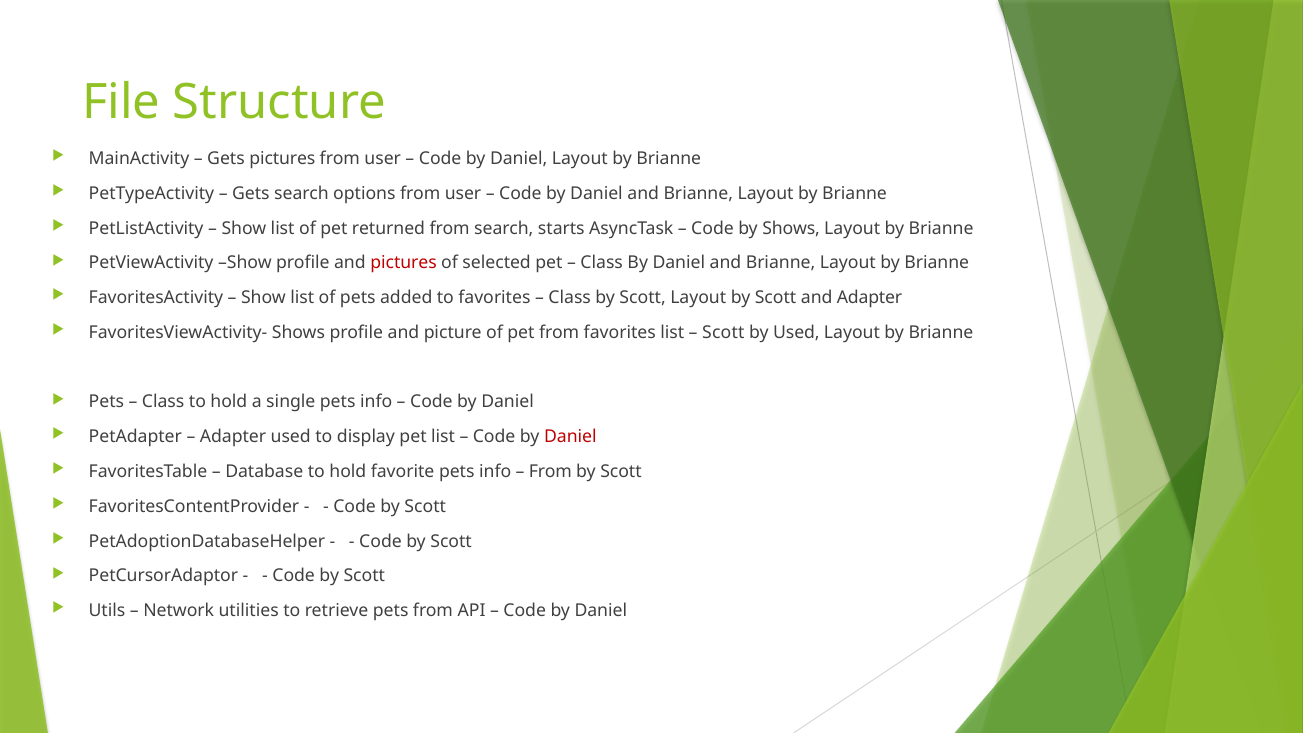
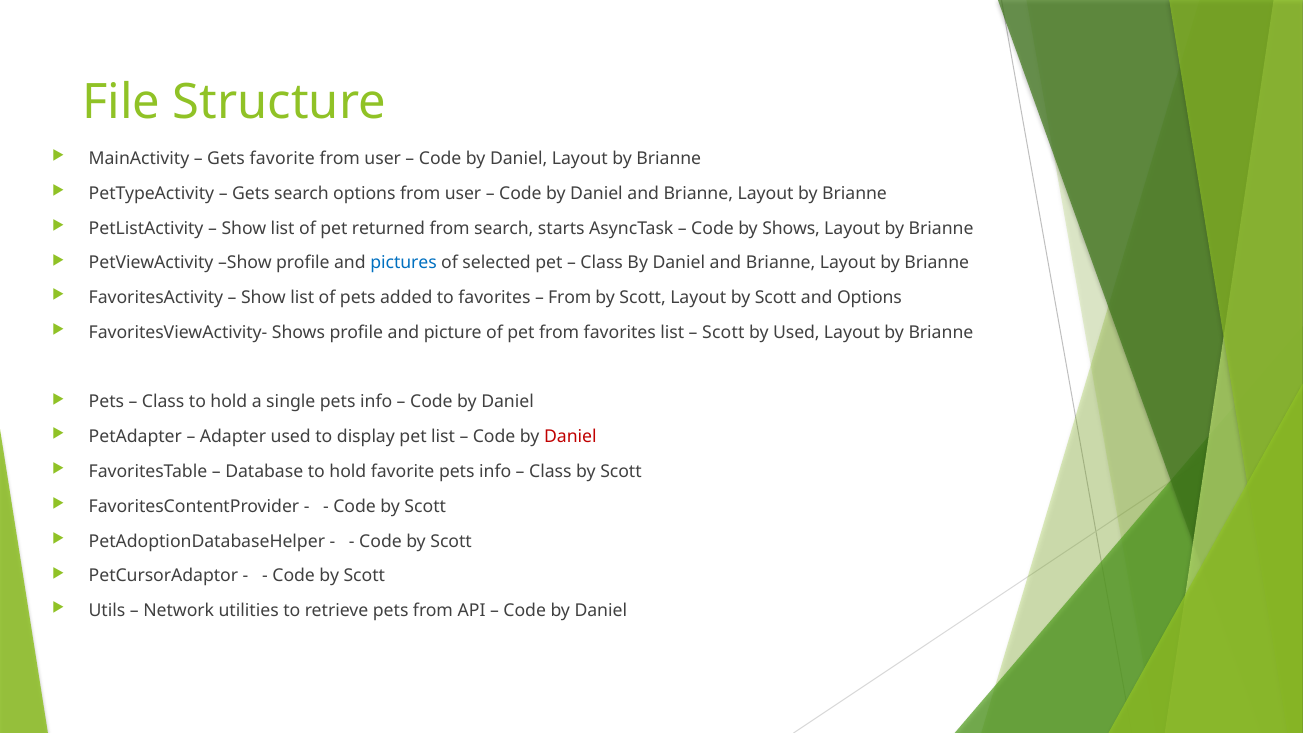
Gets pictures: pictures -> favorite
pictures at (404, 263) colour: red -> blue
Class at (570, 298): Class -> From
and Adapter: Adapter -> Options
From at (550, 472): From -> Class
